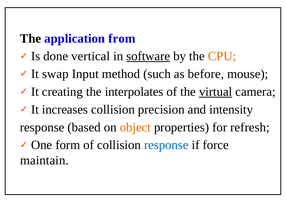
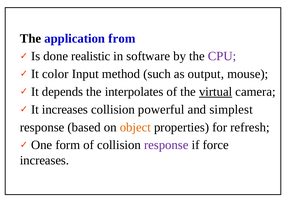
vertical: vertical -> realistic
software underline: present -> none
CPU colour: orange -> purple
swap: swap -> color
before: before -> output
creating: creating -> depends
precision: precision -> powerful
intensity: intensity -> simplest
response at (166, 145) colour: blue -> purple
maintain at (44, 161): maintain -> increases
